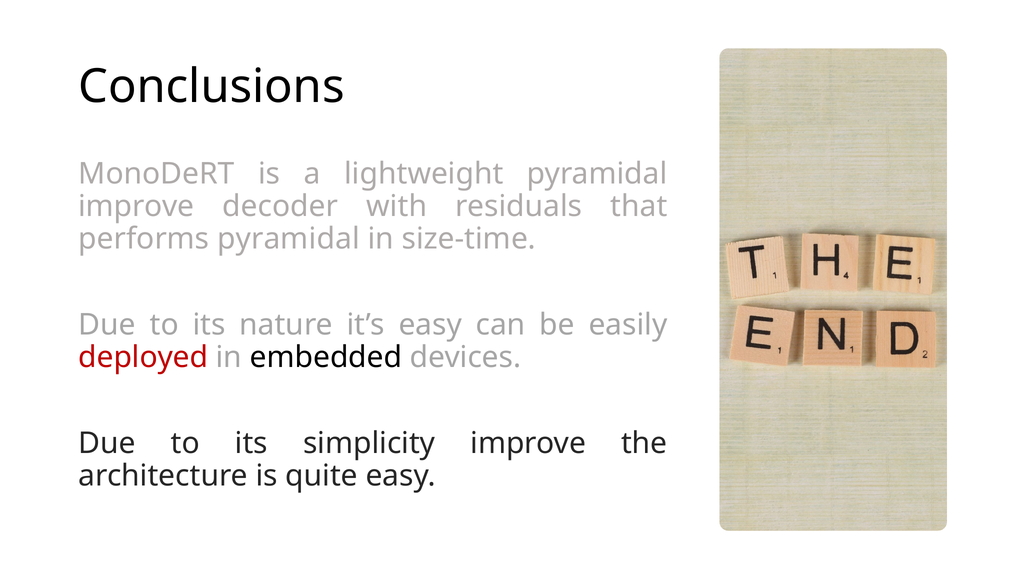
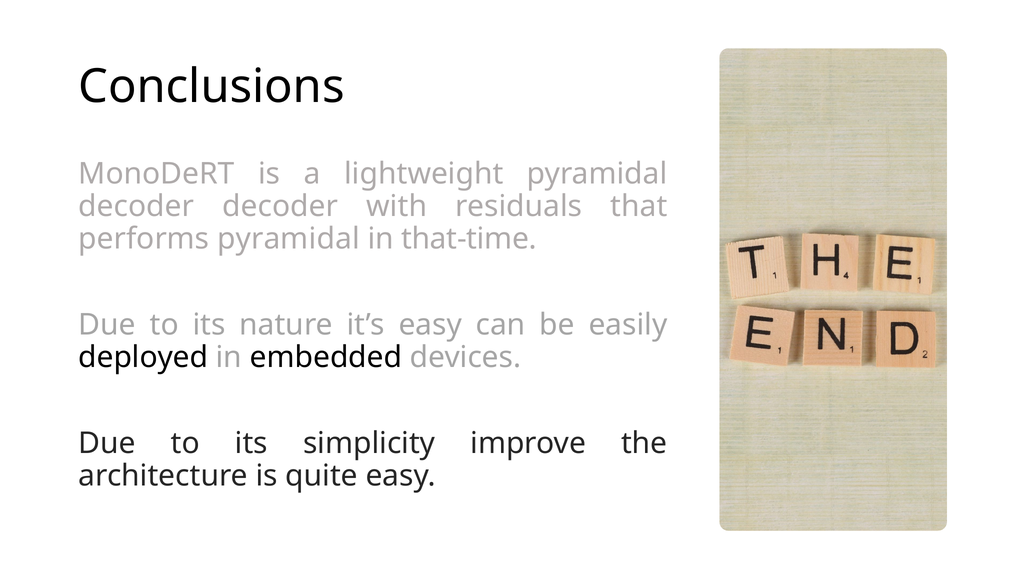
improve at (136, 206): improve -> decoder
size-time: size-time -> that-time
deployed colour: red -> black
